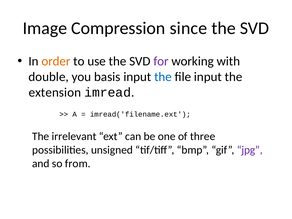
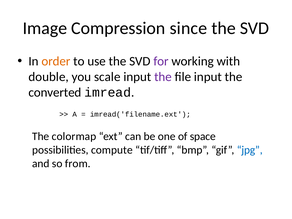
basis: basis -> scale
the at (163, 77) colour: blue -> purple
extension: extension -> converted
irrelevant: irrelevant -> colormap
three: three -> space
unsigned: unsigned -> compute
jpg colour: purple -> blue
